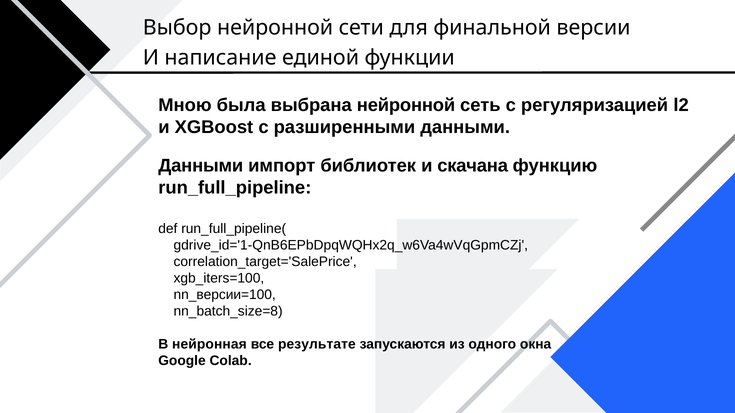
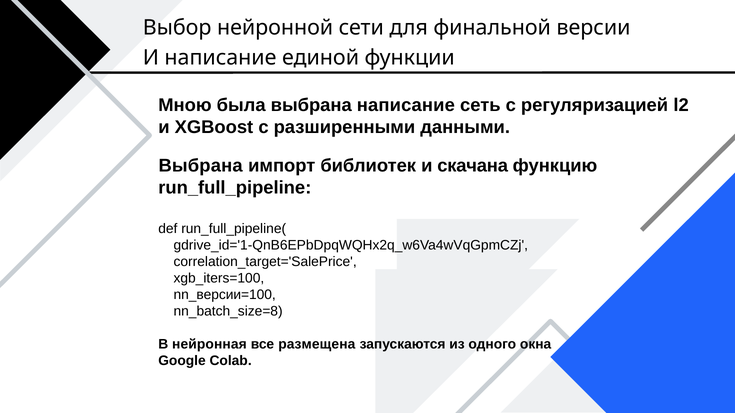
выбрана нейронной: нейронной -> написание
Данными at (201, 166): Данными -> Выбрана
результате: результате -> размещена
